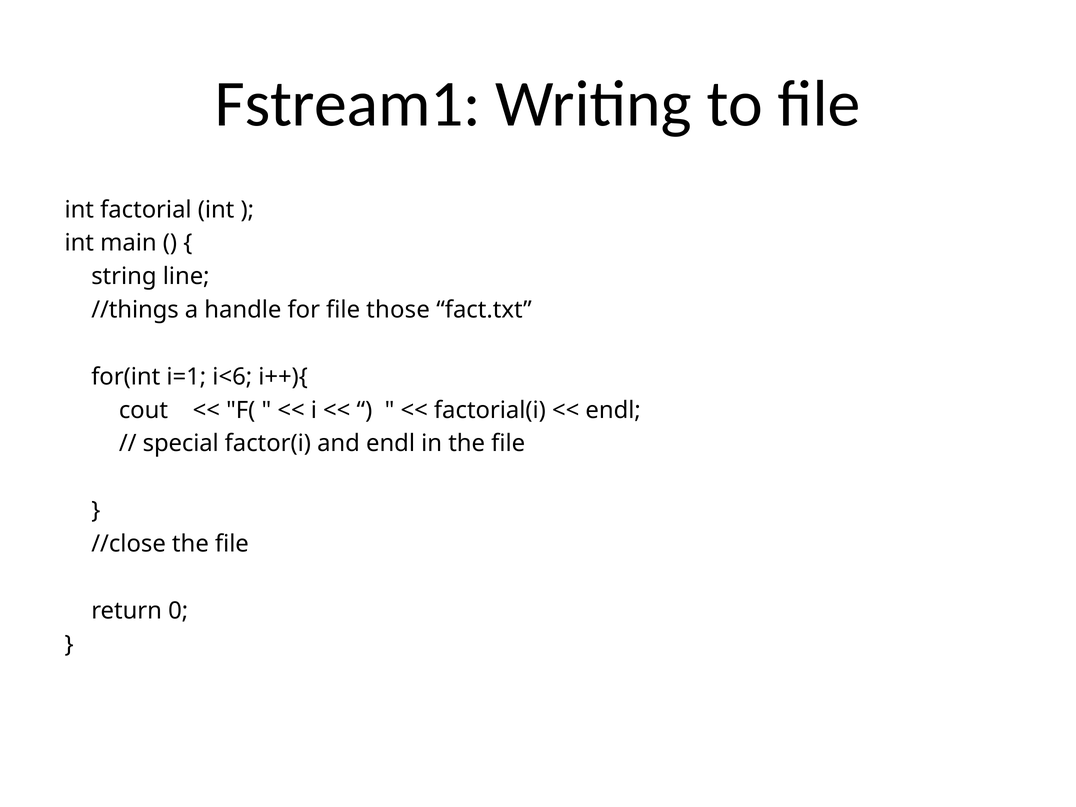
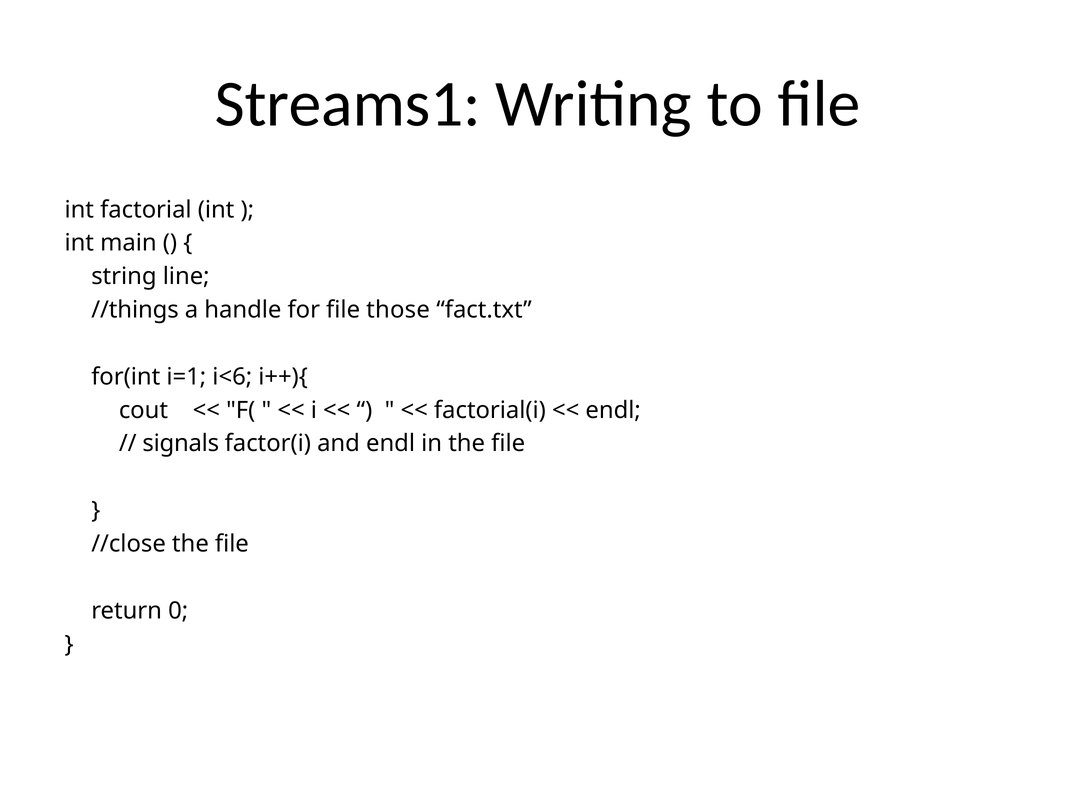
Fstream1: Fstream1 -> Streams1
special: special -> signals
